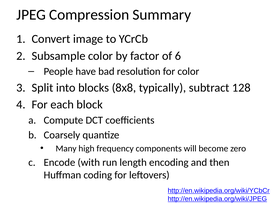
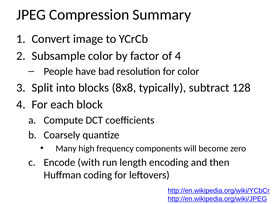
of 6: 6 -> 4
